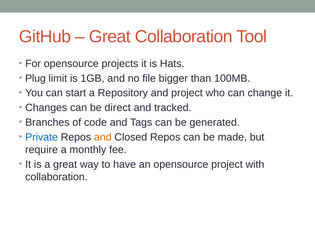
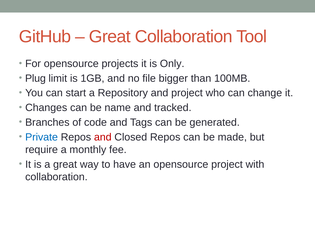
Hats: Hats -> Only
direct: direct -> name
and at (103, 137) colour: orange -> red
